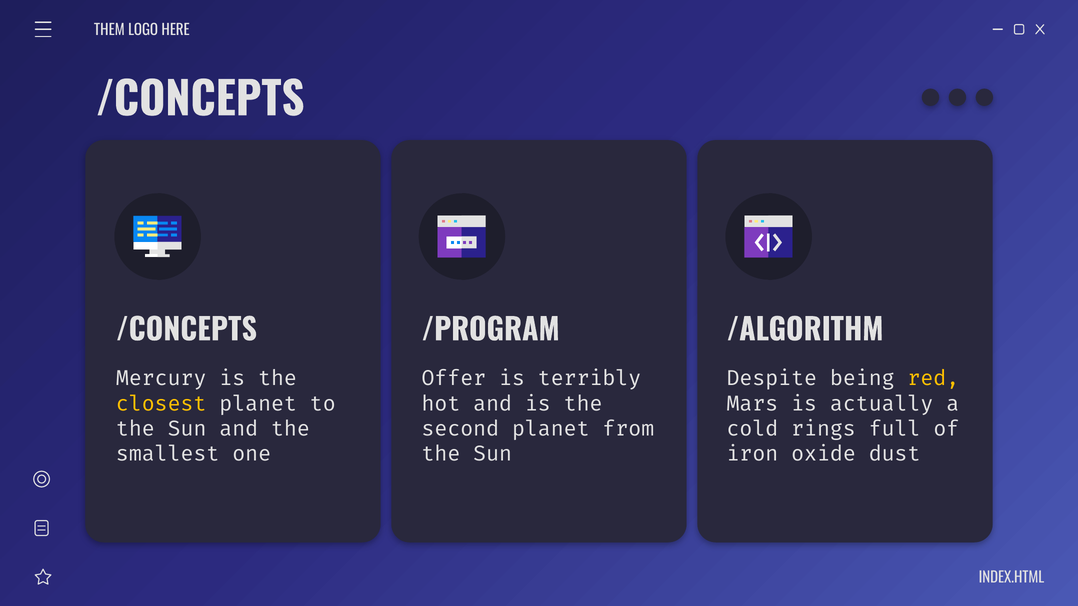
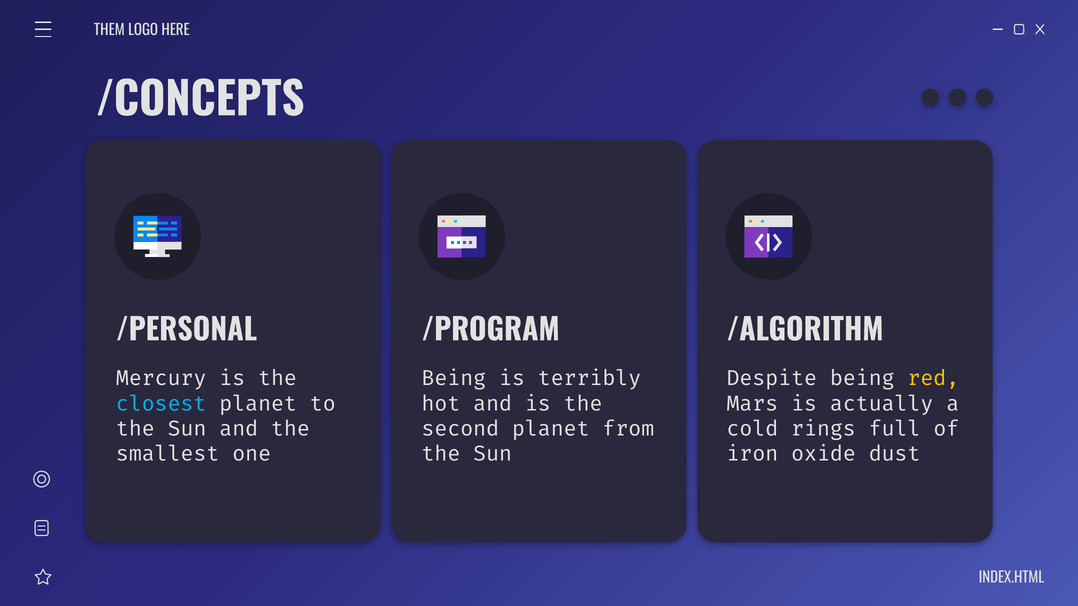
/CONCEPTS at (186, 331): /CONCEPTS -> /PERSONAL
Offer at (454, 379): Offer -> Being
closest colour: yellow -> light blue
